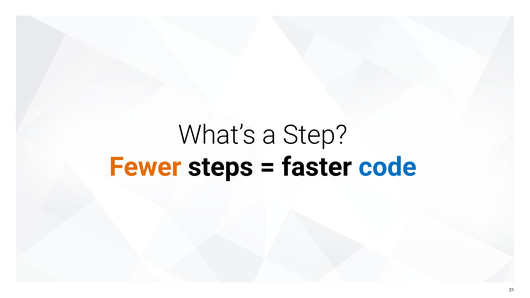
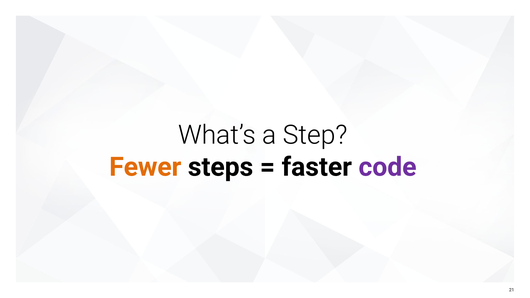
code colour: blue -> purple
